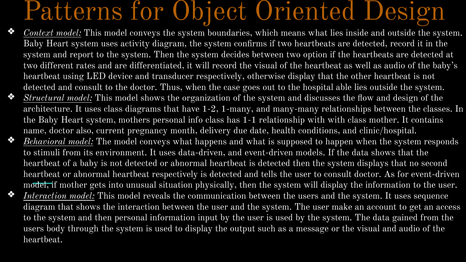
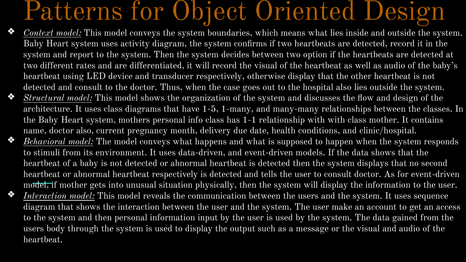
hospital able: able -> also
1-2: 1-2 -> 1-5
